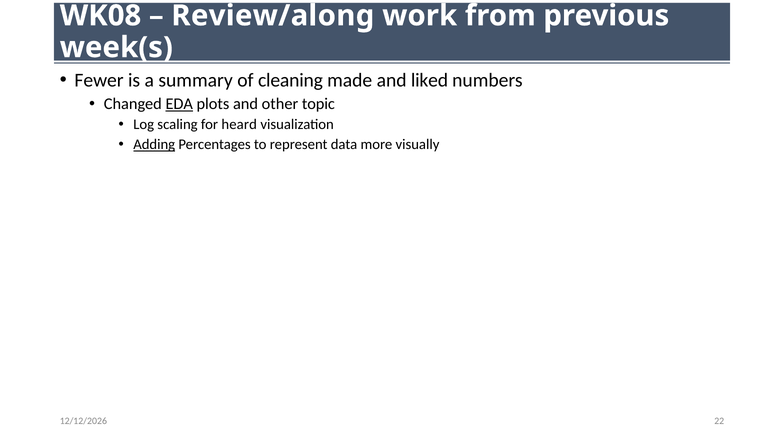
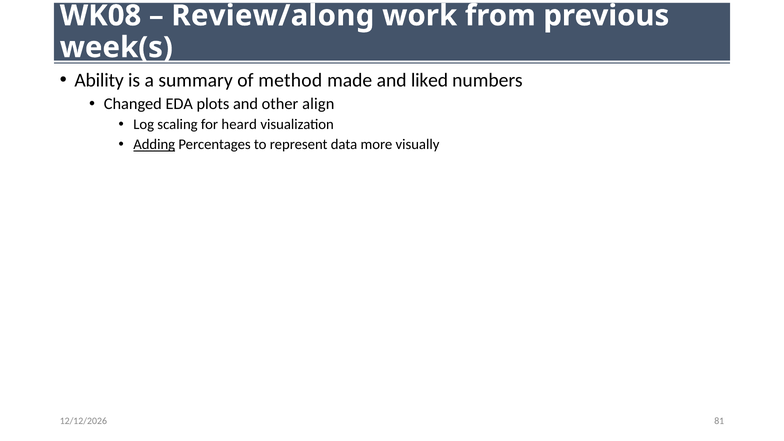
Fewer: Fewer -> Ability
cleaning: cleaning -> method
EDA underline: present -> none
topic: topic -> align
22: 22 -> 81
